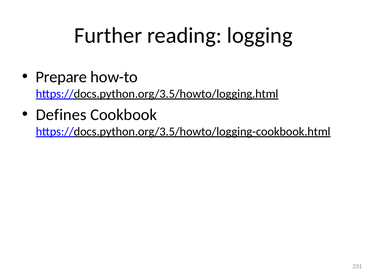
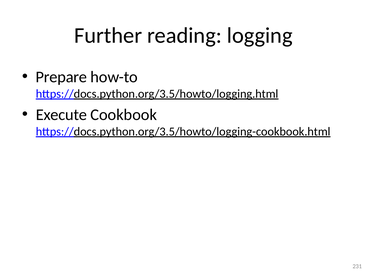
Defines: Defines -> Execute
